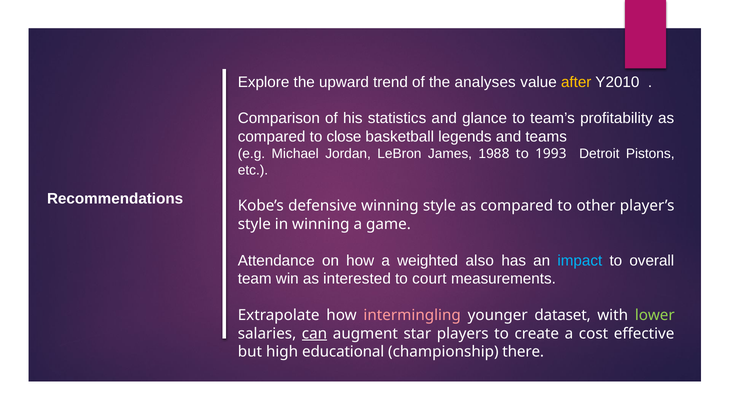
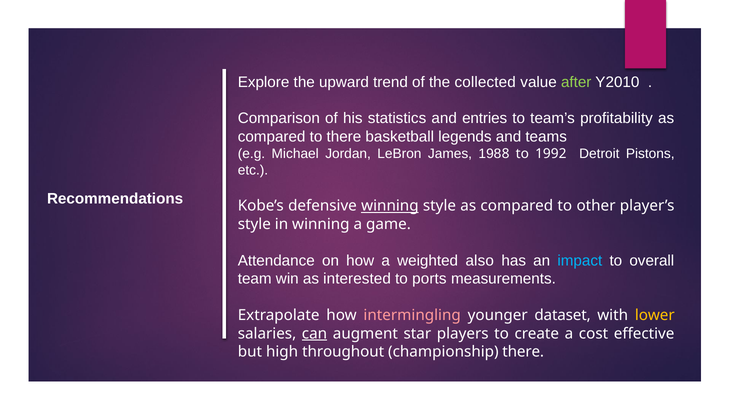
analyses: analyses -> collected
after colour: yellow -> light green
glance: glance -> entries
to close: close -> there
1993: 1993 -> 1992
winning at (390, 206) underline: none -> present
court: court -> ports
lower colour: light green -> yellow
educational: educational -> throughout
